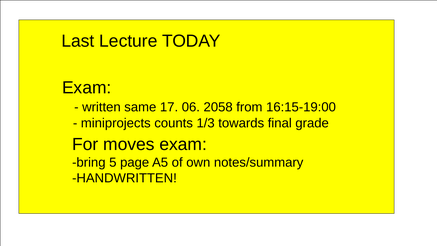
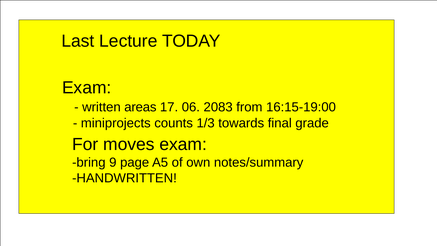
same: same -> areas
2058: 2058 -> 2083
5: 5 -> 9
